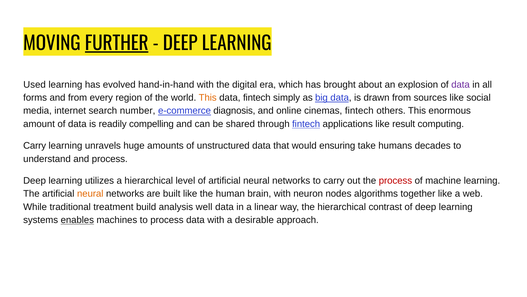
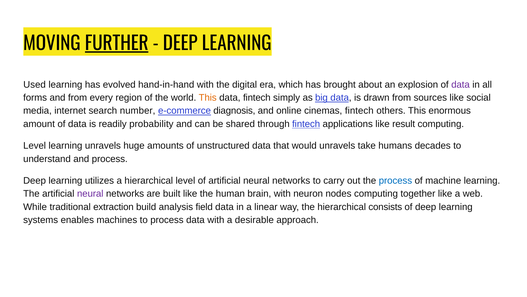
compelling: compelling -> probability
Carry at (35, 145): Carry -> Level
would ensuring: ensuring -> unravels
process at (395, 180) colour: red -> blue
neural at (90, 193) colour: orange -> purple
nodes algorithms: algorithms -> computing
treatment: treatment -> extraction
well: well -> field
contrast: contrast -> consists
enables underline: present -> none
